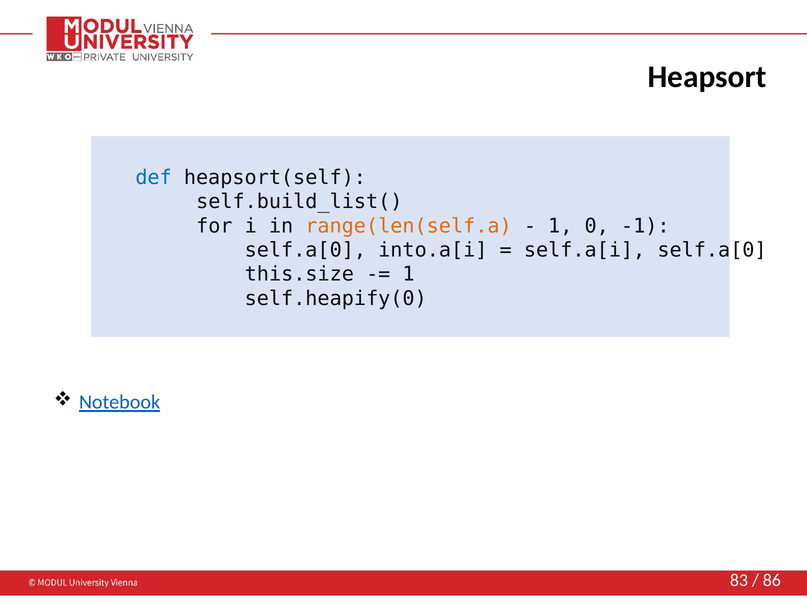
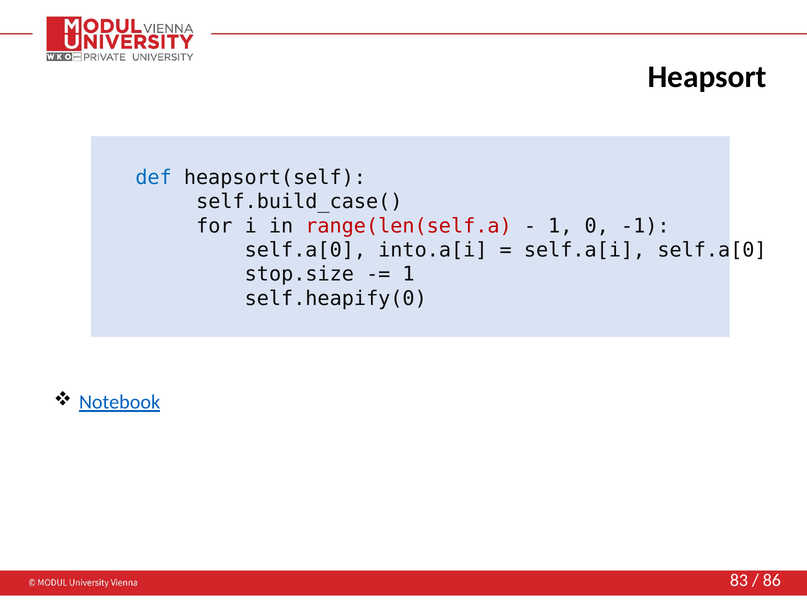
self.build_list(: self.build_list( -> self.build_case(
range(len(self.a colour: orange -> red
this.size: this.size -> stop.size
